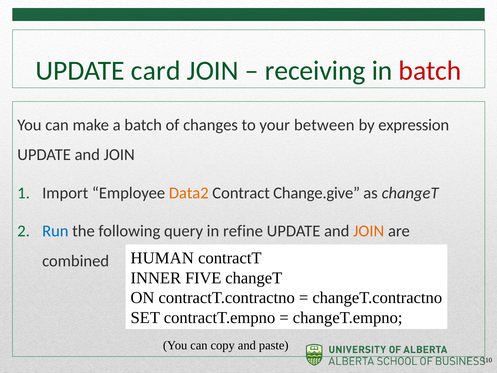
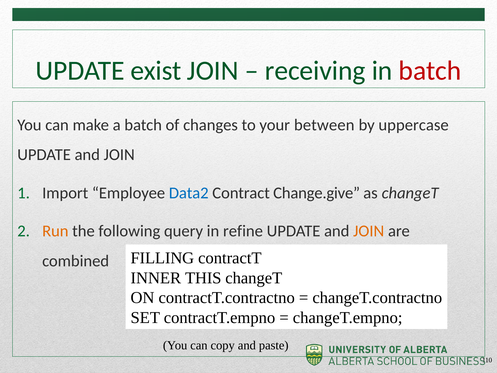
card: card -> exist
expression: expression -> uppercase
Data2 colour: orange -> blue
Run colour: blue -> orange
HUMAN: HUMAN -> FILLING
FIVE: FIVE -> THIS
